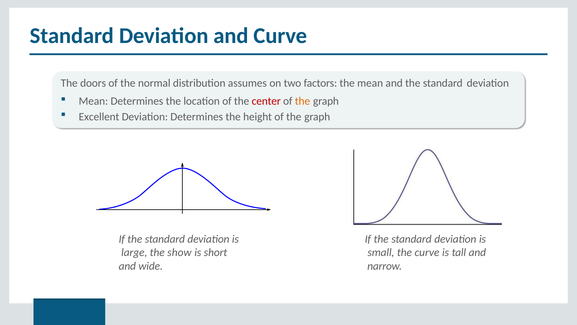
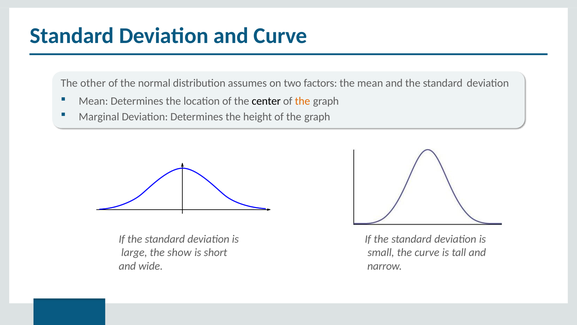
doors: doors -> other
center colour: red -> black
Excellent: Excellent -> Marginal
